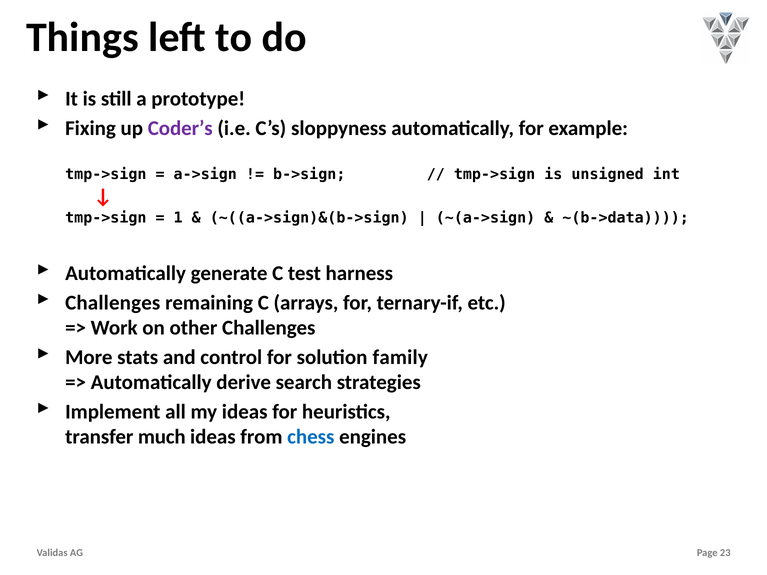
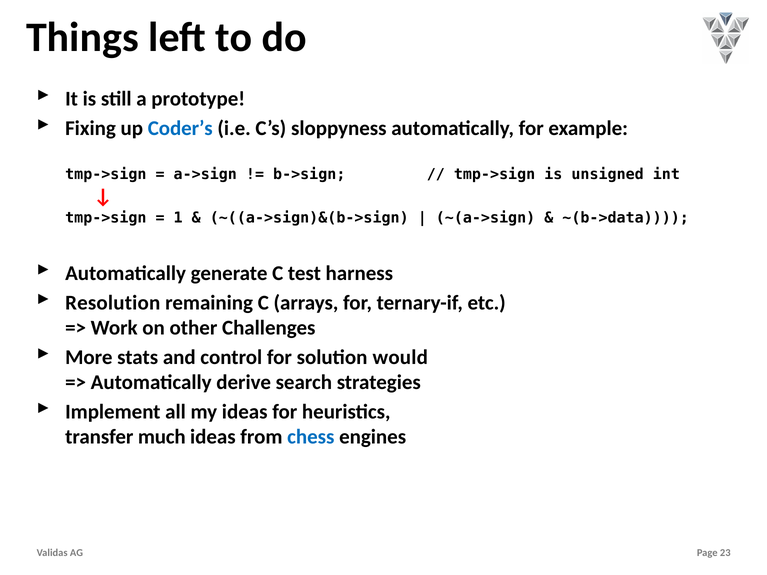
Coder’s colour: purple -> blue
Challenges at (113, 303): Challenges -> Resolution
family: family -> would
